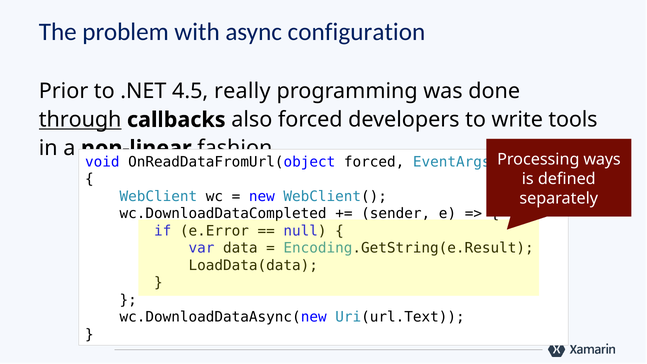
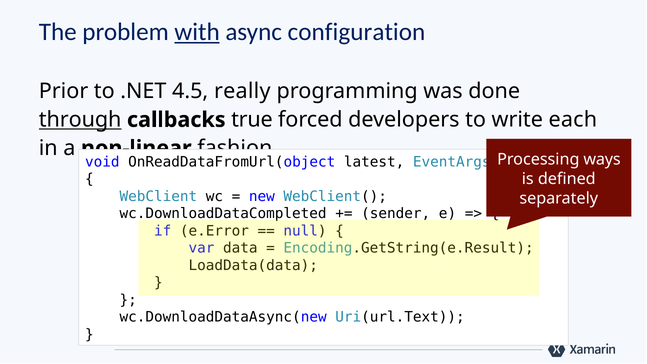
with underline: none -> present
also: also -> true
tools: tools -> each
forced at (374, 162): forced -> latest
